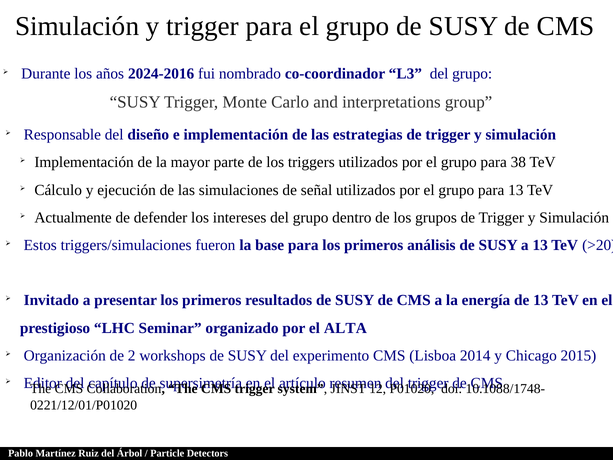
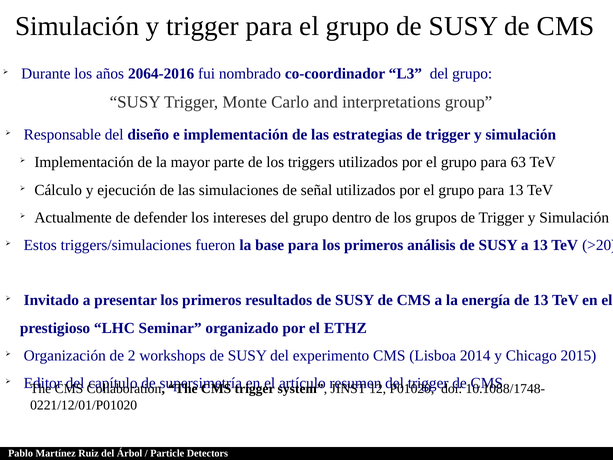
2024-2016: 2024-2016 -> 2064-2016
38: 38 -> 63
ALTA: ALTA -> ETHZ
